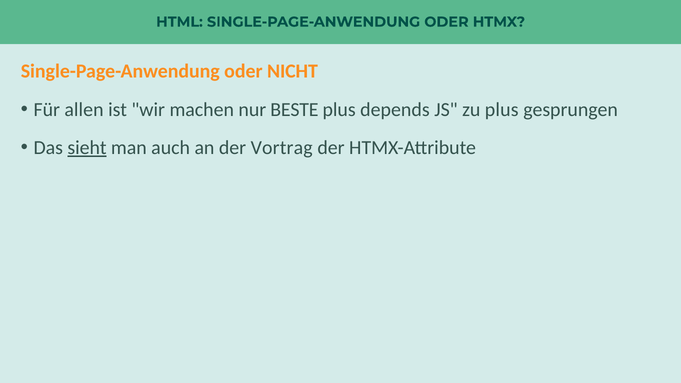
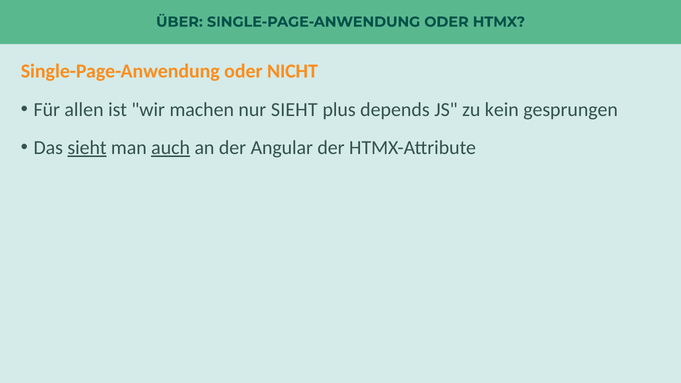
HTML: HTML -> ÜBER
nur BESTE: BESTE -> SIEHT
zu plus: plus -> kein
auch underline: none -> present
Vortrag: Vortrag -> Angular
